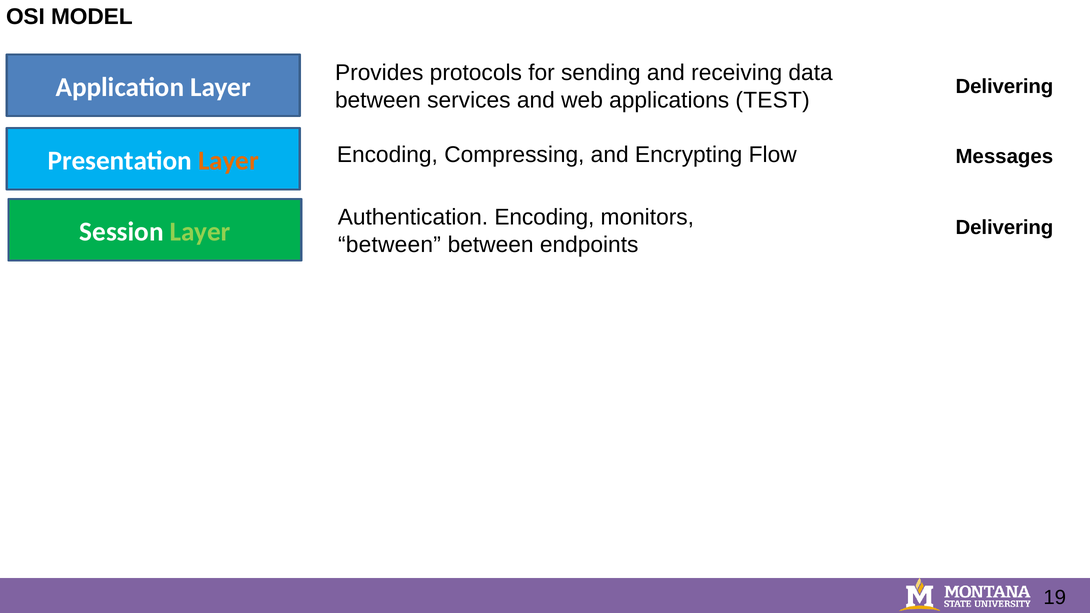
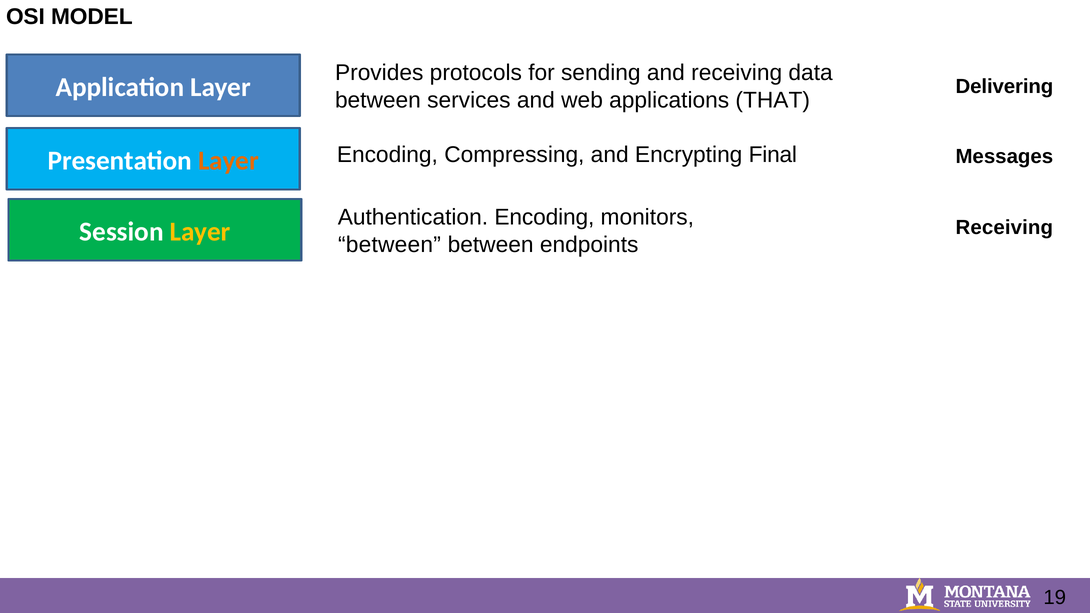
TEST: TEST -> THAT
Flow: Flow -> Final
Delivering at (1004, 227): Delivering -> Receiving
Layer at (200, 232) colour: light green -> yellow
